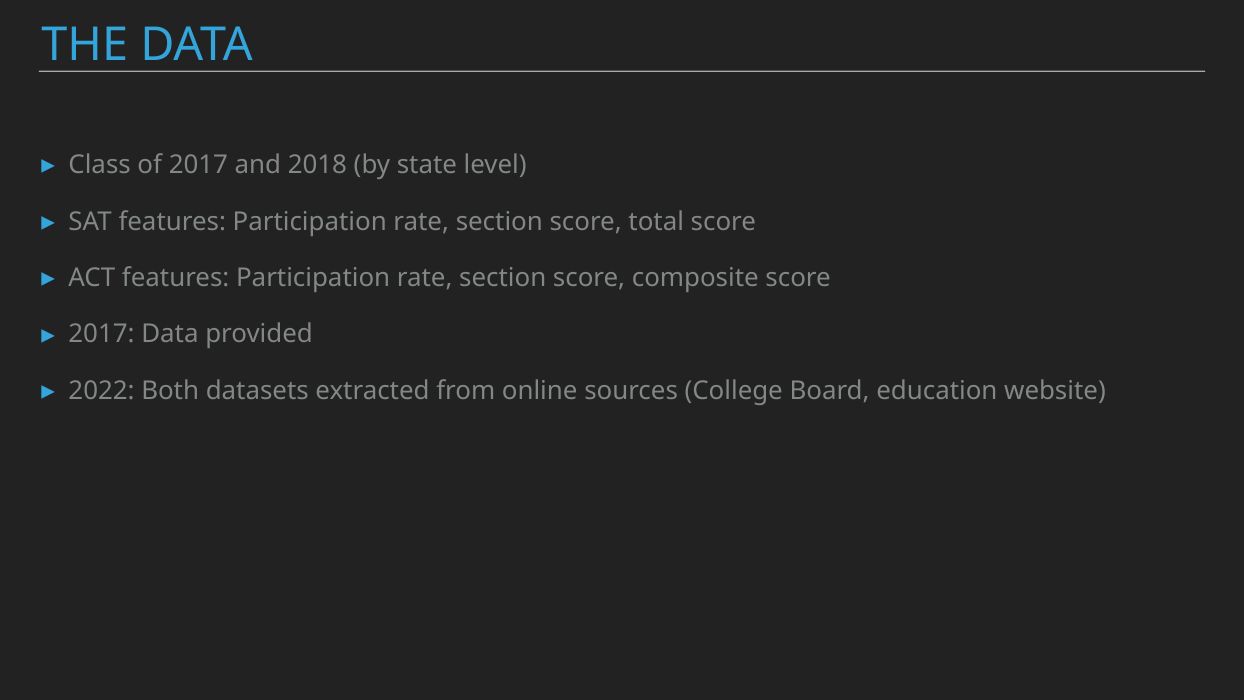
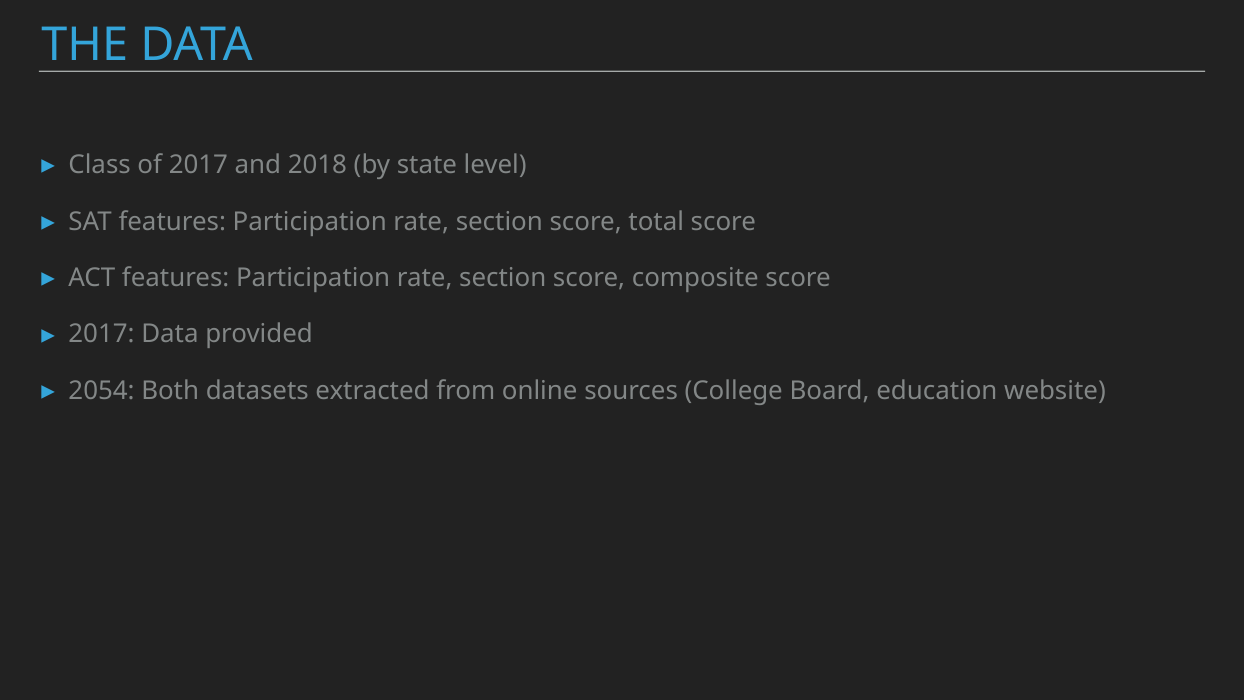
2022: 2022 -> 2054
